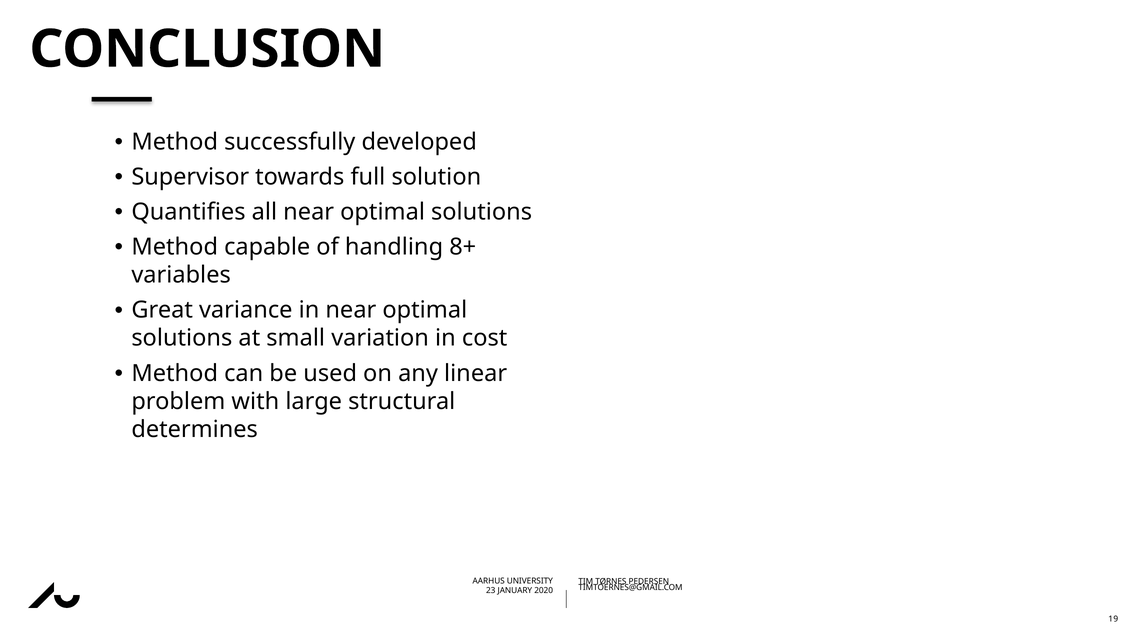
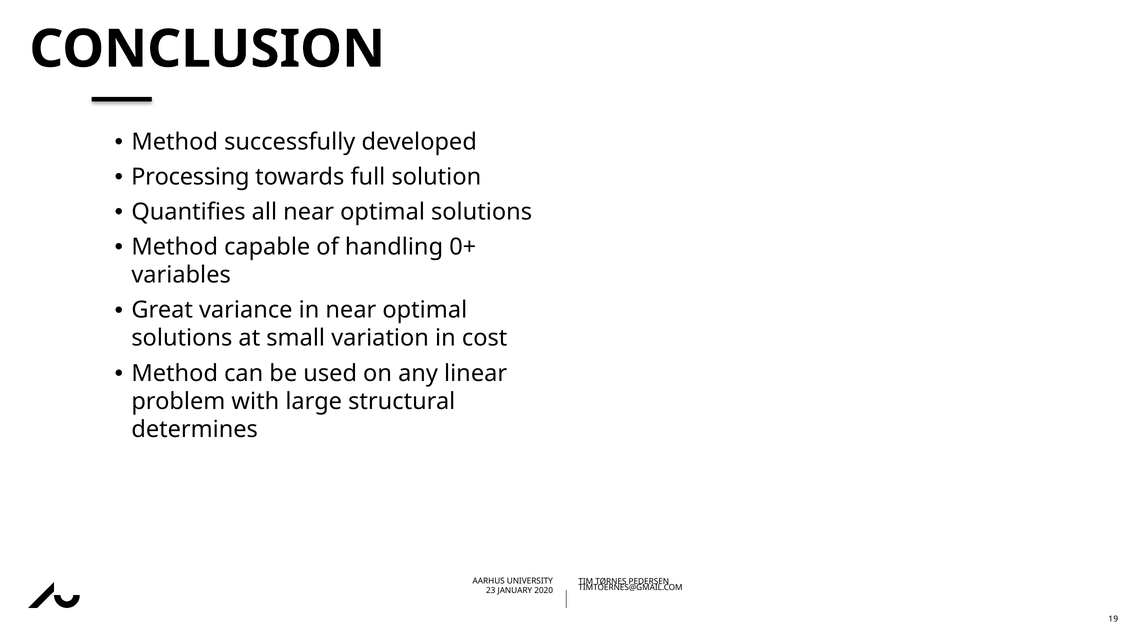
Supervisor: Supervisor -> Processing
8+: 8+ -> 0+
